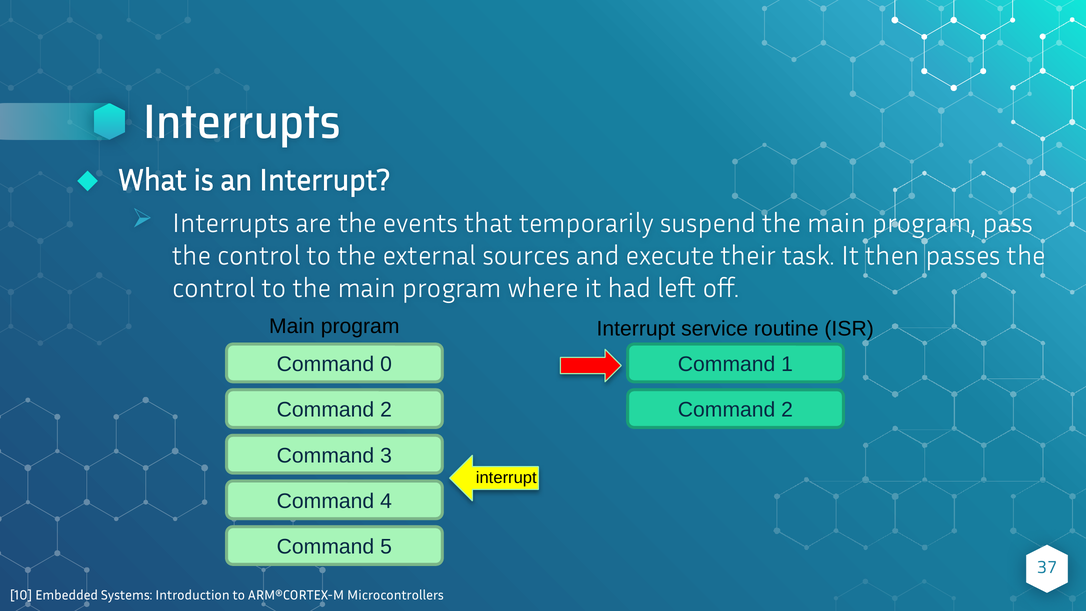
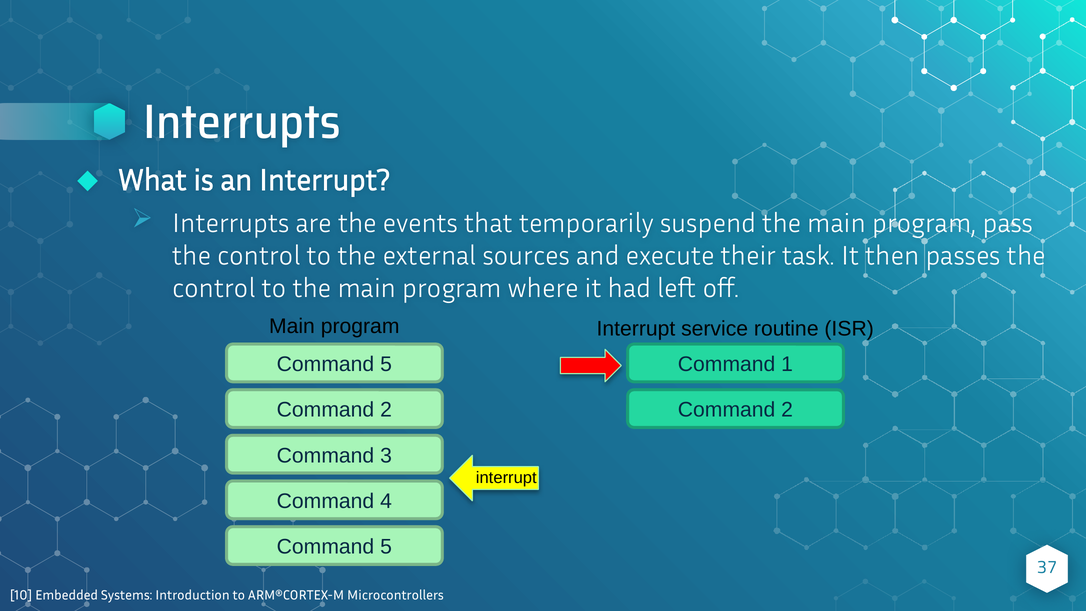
0 at (386, 364): 0 -> 5
